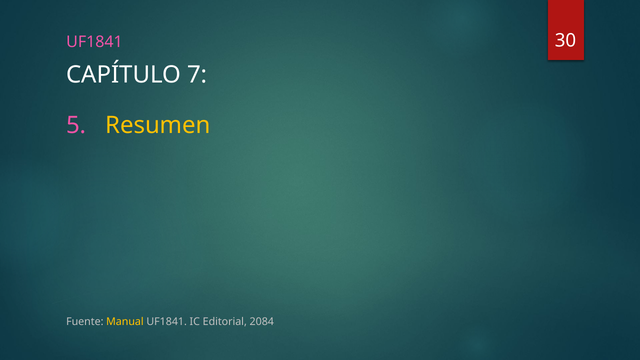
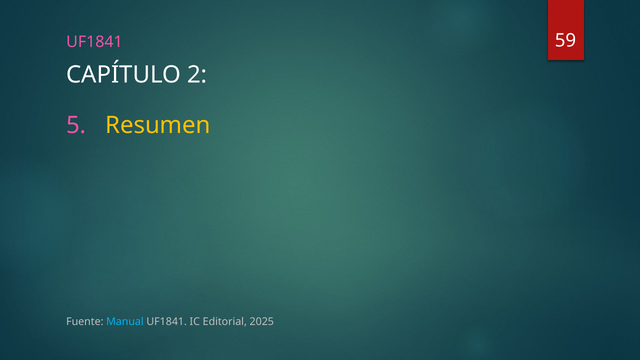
30: 30 -> 59
7: 7 -> 2
Manual colour: yellow -> light blue
2084: 2084 -> 2025
